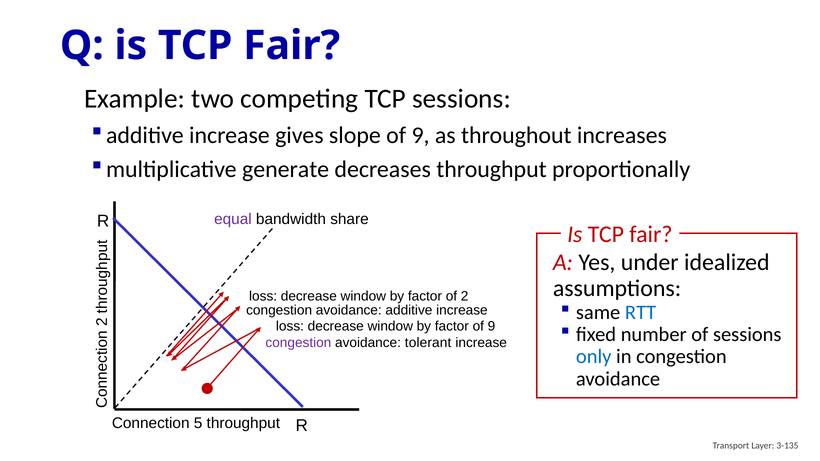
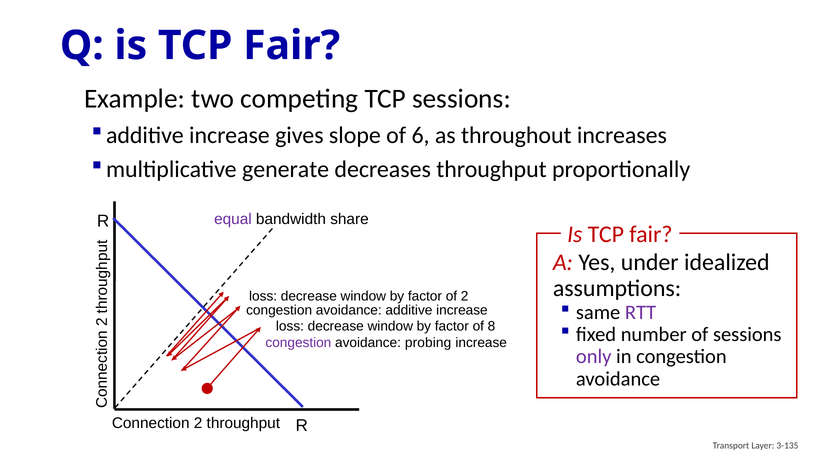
slope of 9: 9 -> 6
RTT colour: blue -> purple
factor of 9: 9 -> 8
tolerant: tolerant -> probing
only colour: blue -> purple
Connection 5: 5 -> 2
